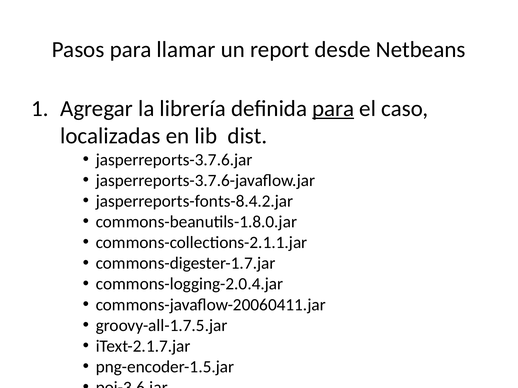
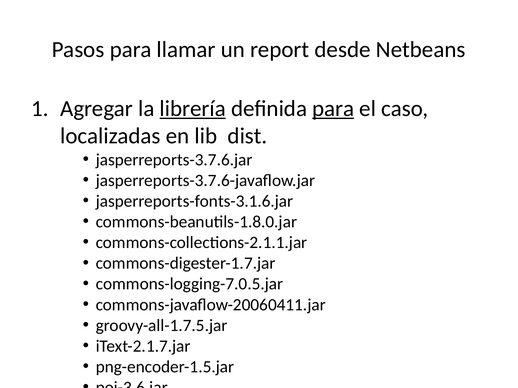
librería underline: none -> present
jasperreports-fonts-8.4.2.jar: jasperreports-fonts-8.4.2.jar -> jasperreports-fonts-3.1.6.jar
commons-logging-2.0.4.jar: commons-logging-2.0.4.jar -> commons-logging-7.0.5.jar
